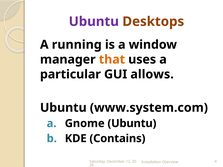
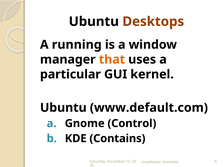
Ubuntu at (94, 22) colour: purple -> black
allows: allows -> kernel
www.system.com: www.system.com -> www.default.com
Gnome Ubuntu: Ubuntu -> Control
